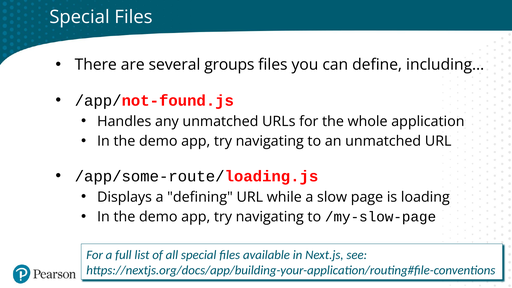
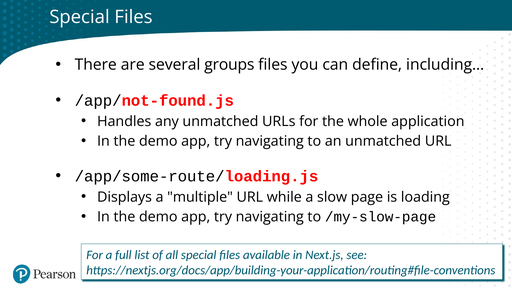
defining: defining -> multiple
